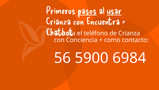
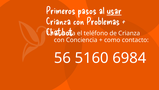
pasos underline: present -> none
Encuentra: Encuentra -> Problemas
5900: 5900 -> 5160
